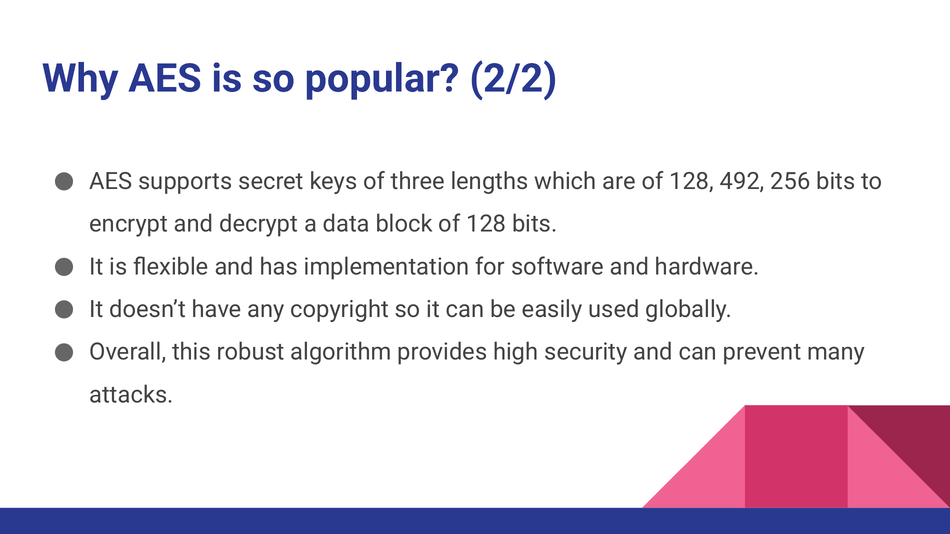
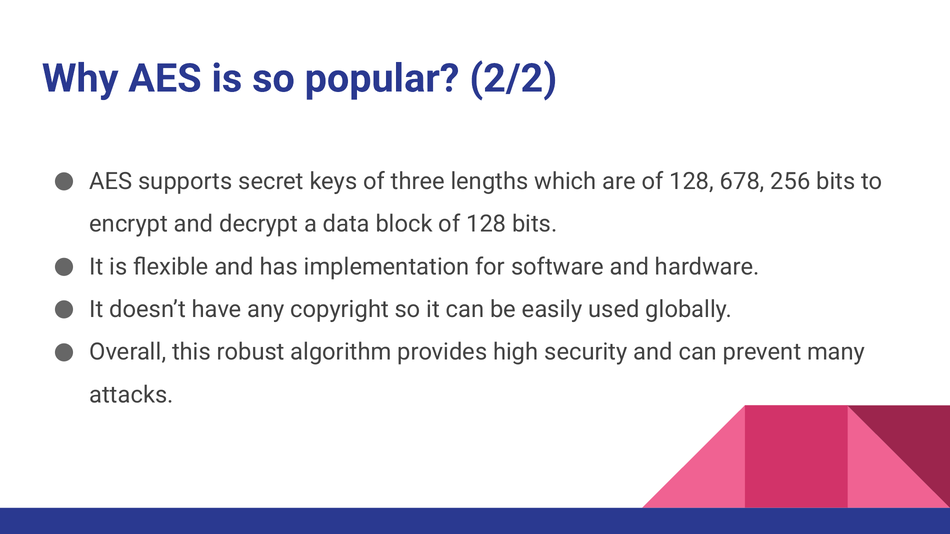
492: 492 -> 678
